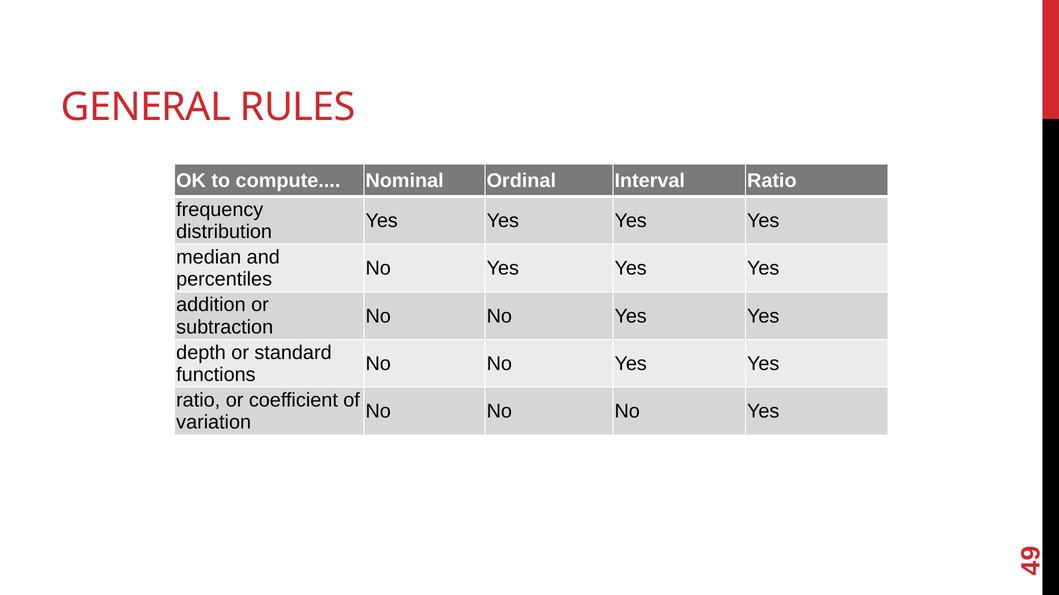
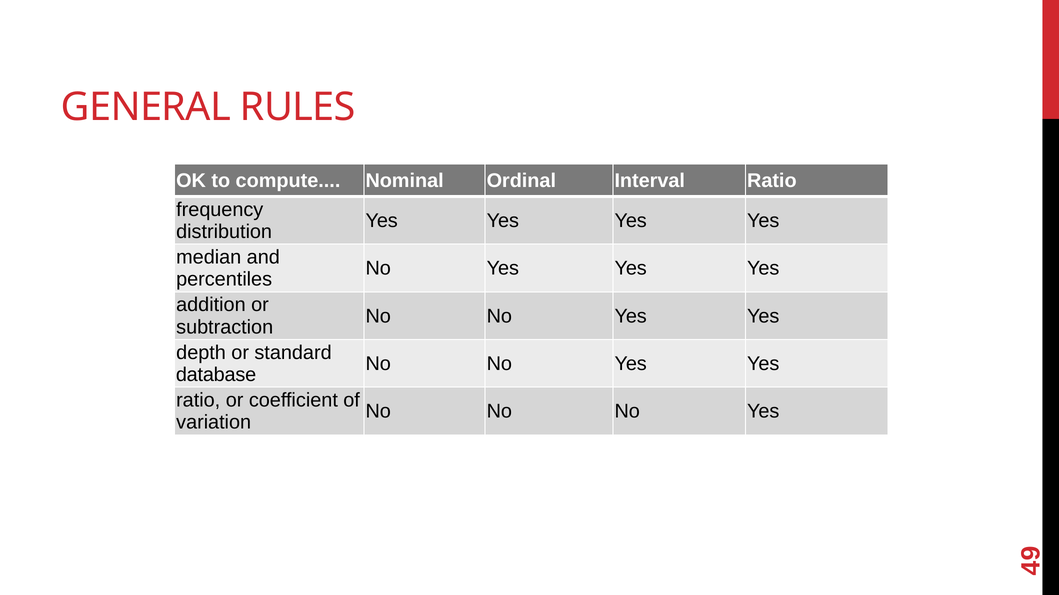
functions: functions -> database
